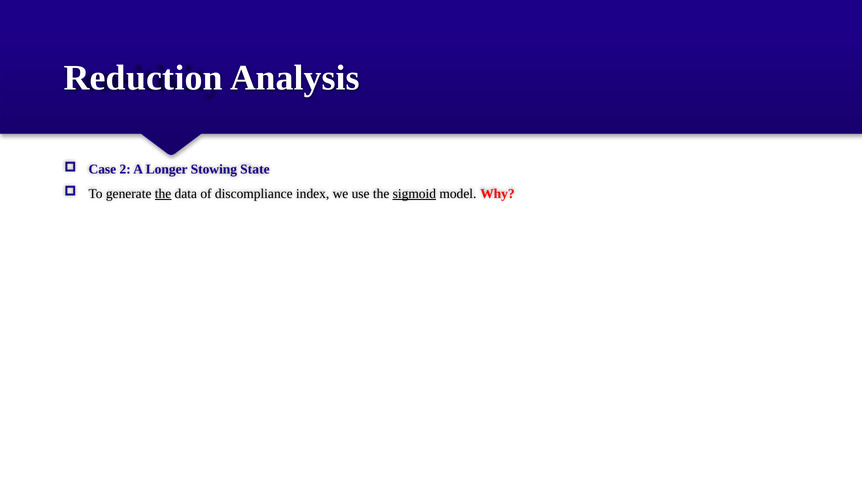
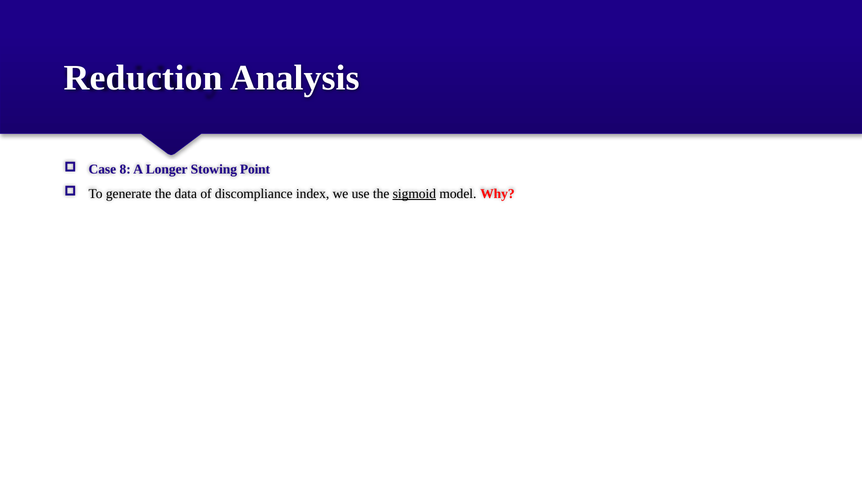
2: 2 -> 8
State: State -> Point
the at (163, 194) underline: present -> none
